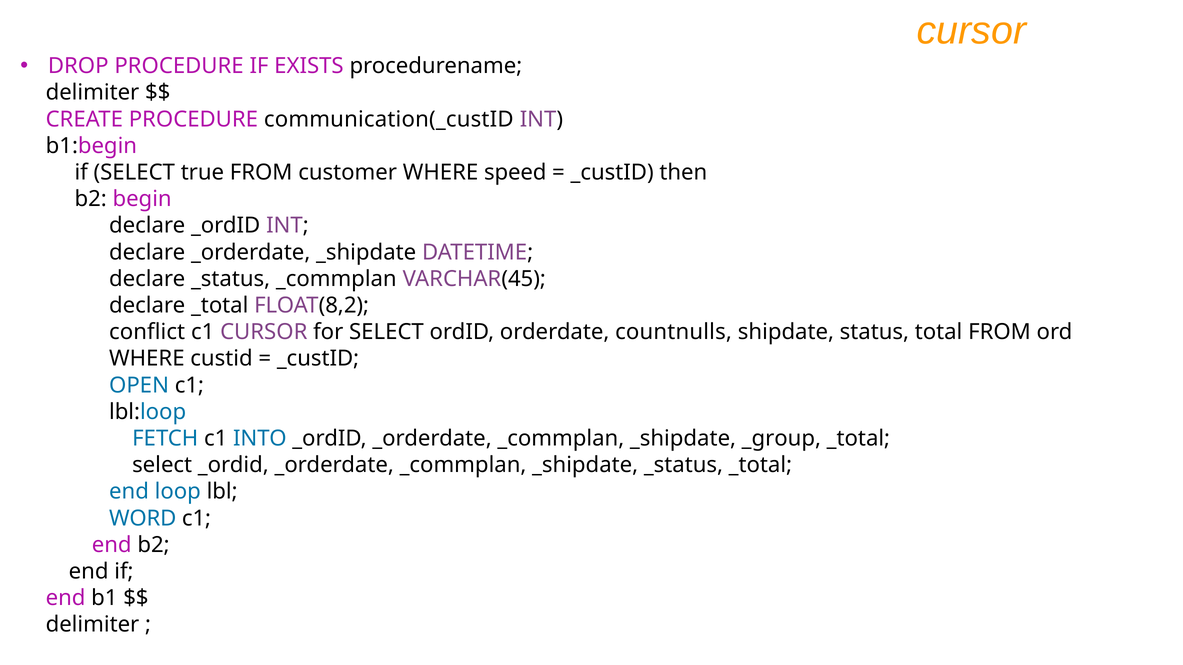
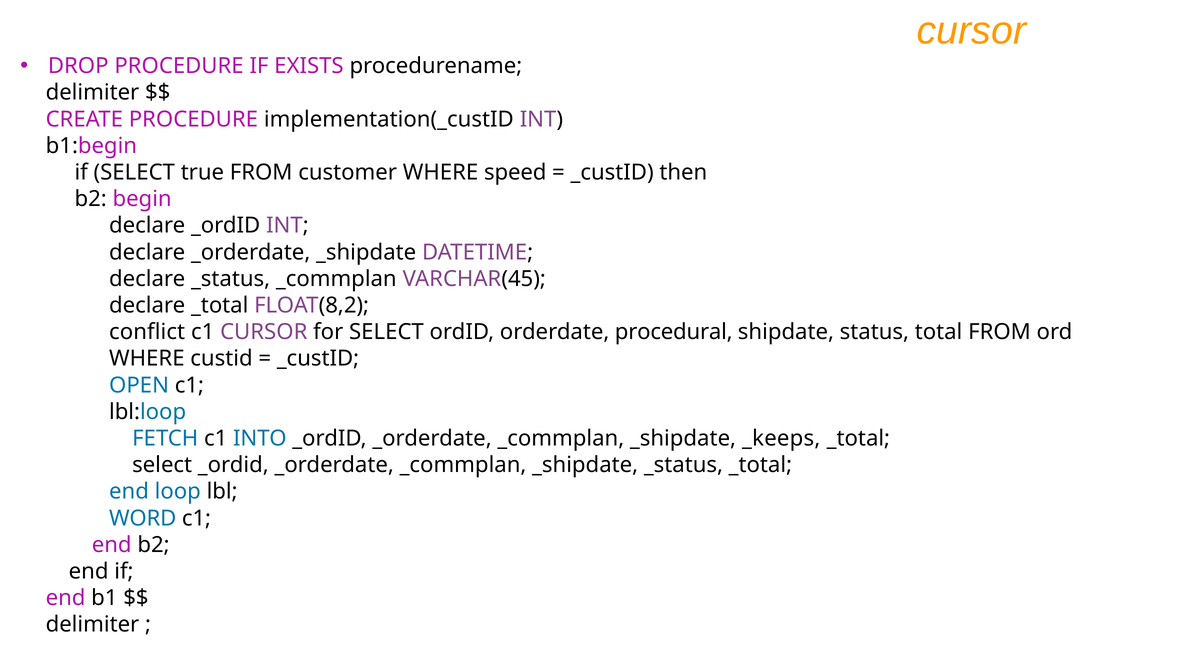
communication(_custID: communication(_custID -> implementation(_custID
countnulls: countnulls -> procedural
_group: _group -> _keeps
